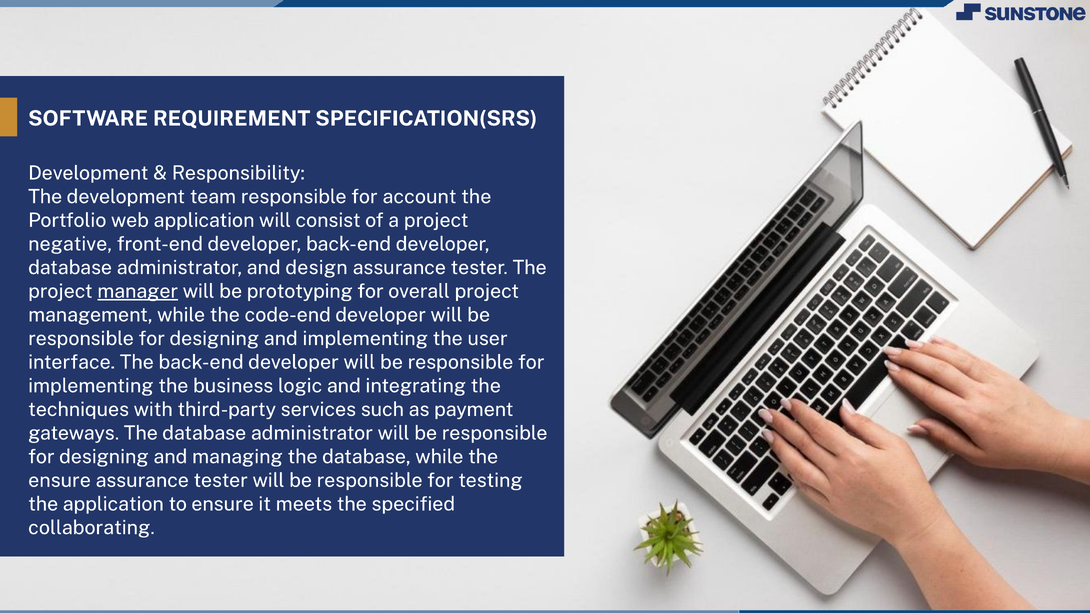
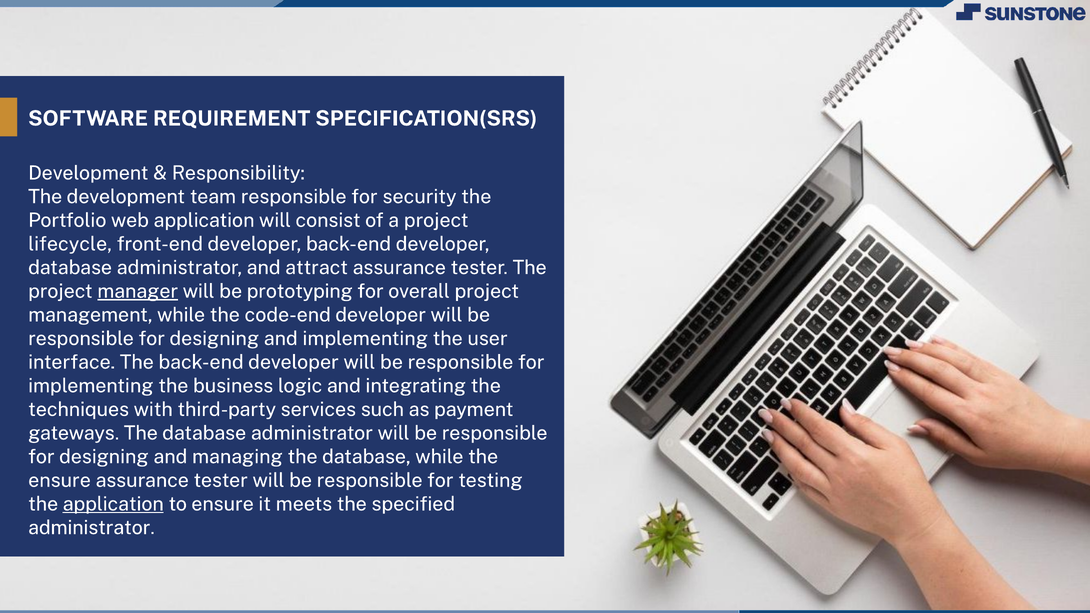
account: account -> security
negative: negative -> lifecycle
design: design -> attract
application at (113, 504) underline: none -> present
collaborating at (91, 528): collaborating -> administrator
